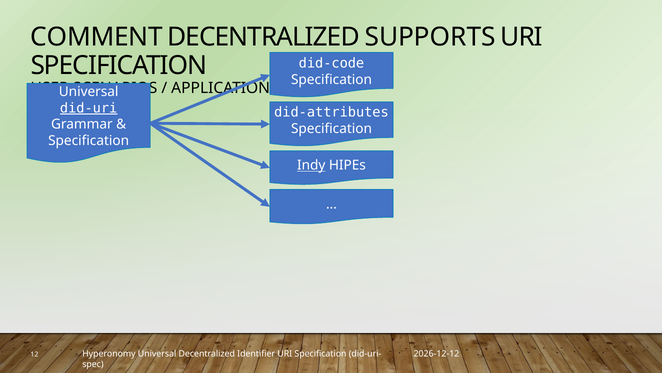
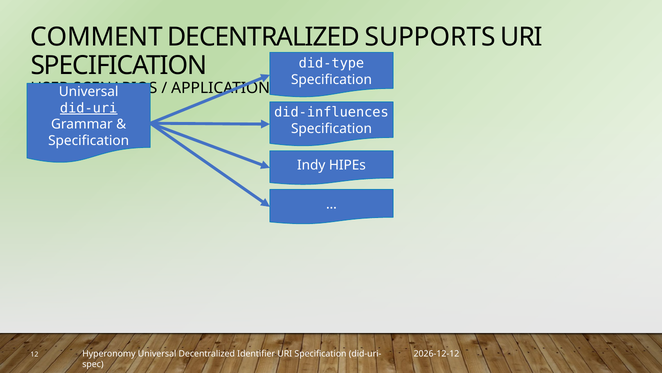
did-code: did-code -> did-type
did-attributes: did-attributes -> did-influences
Indy underline: present -> none
